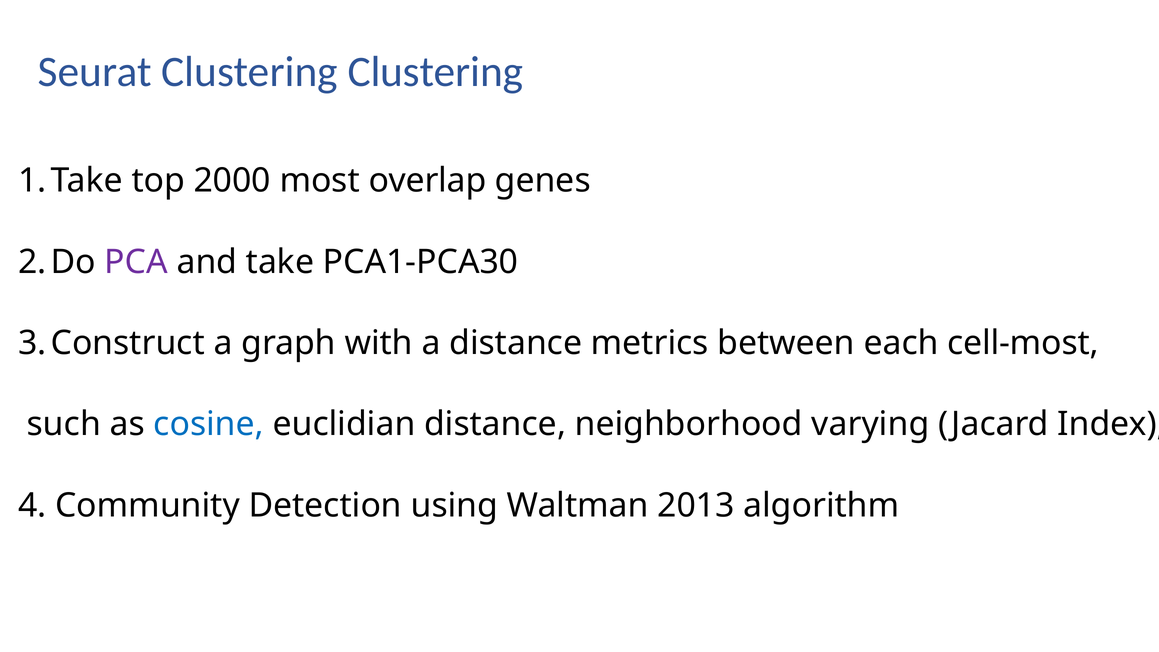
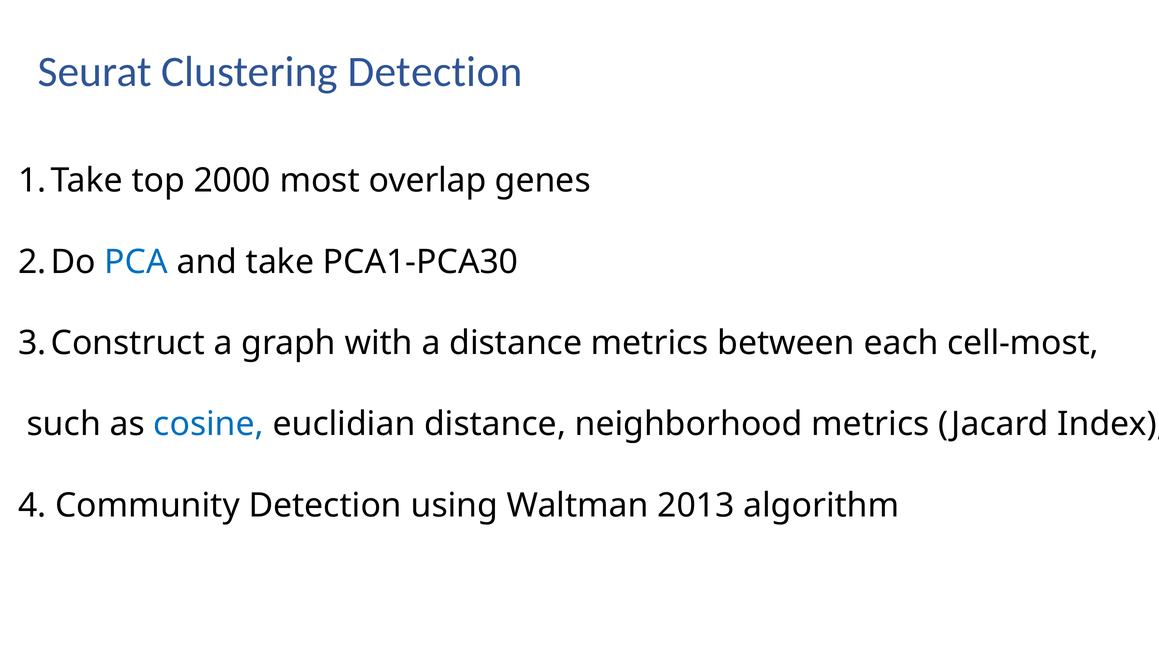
Clustering Clustering: Clustering -> Detection
PCA colour: purple -> blue
neighborhood varying: varying -> metrics
